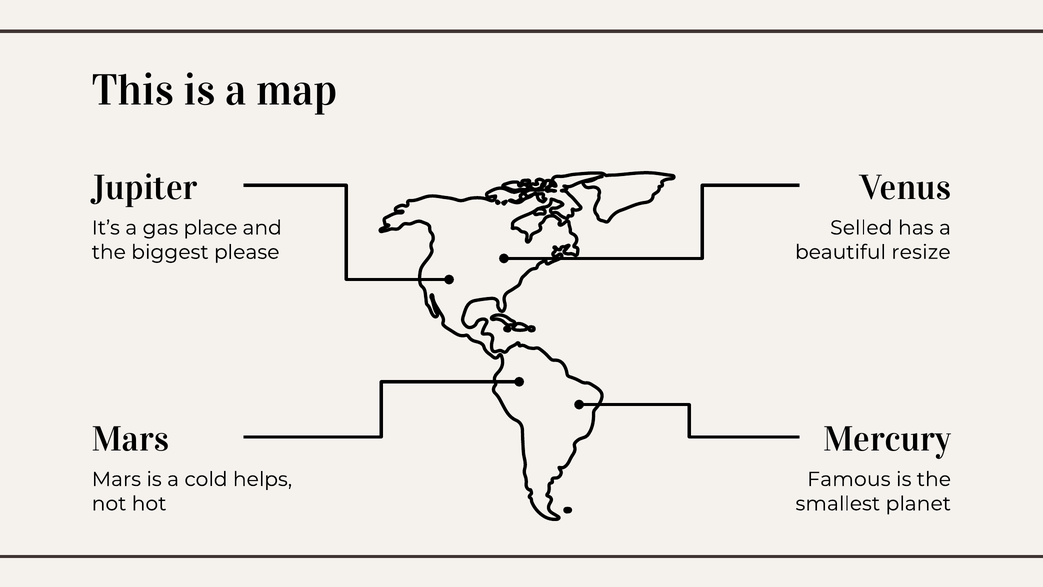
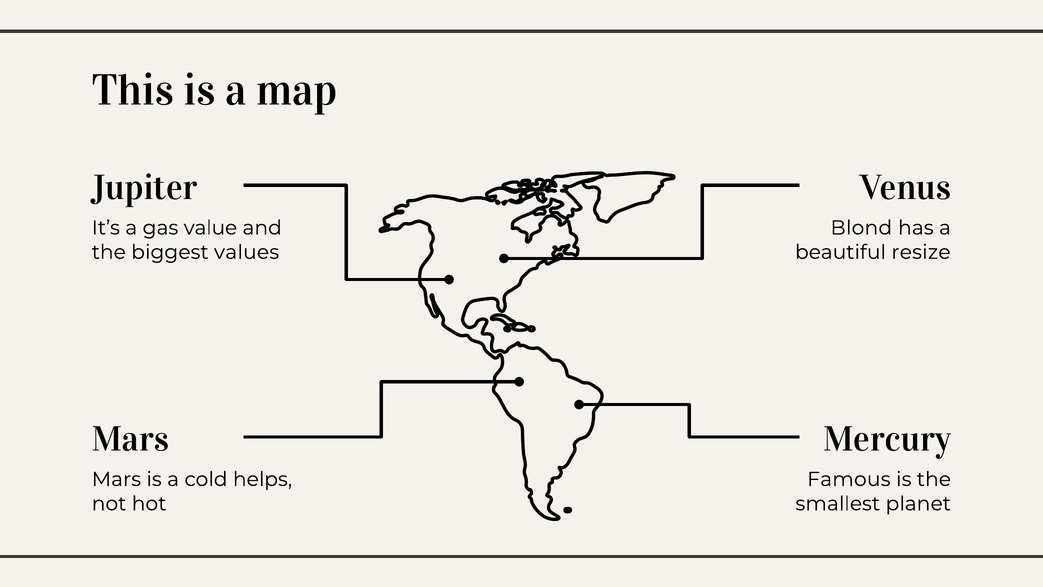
place: place -> value
Selled: Selled -> Blond
please: please -> values
